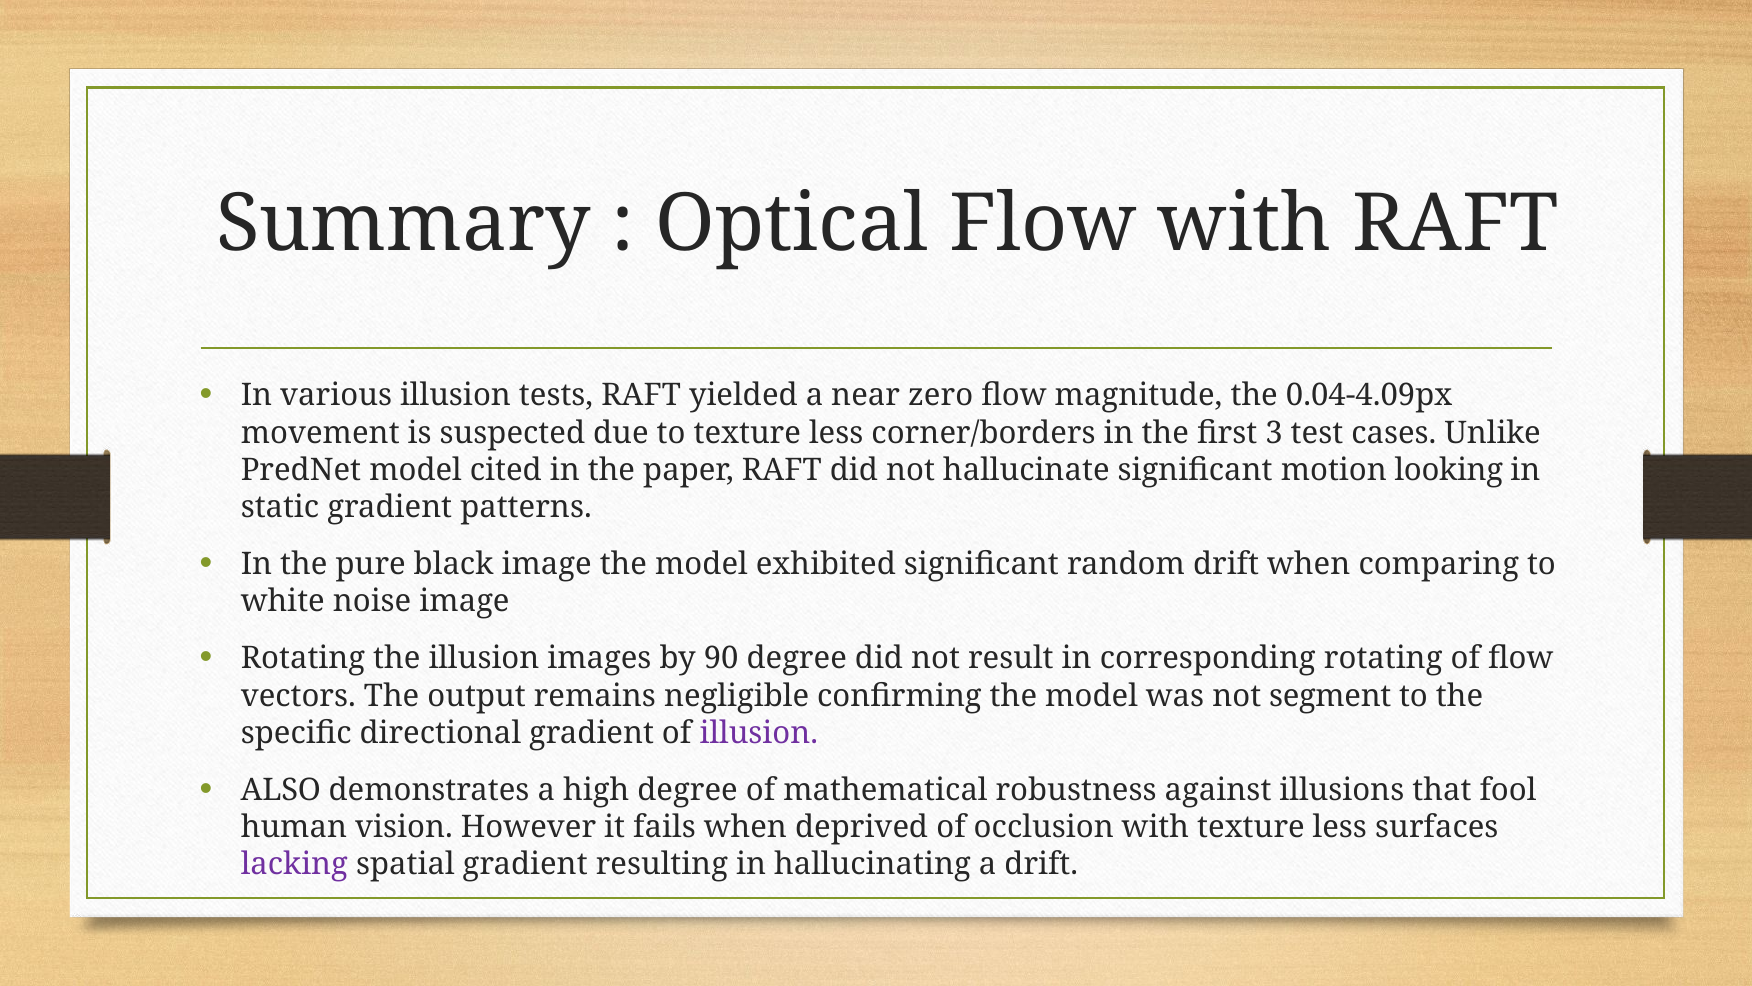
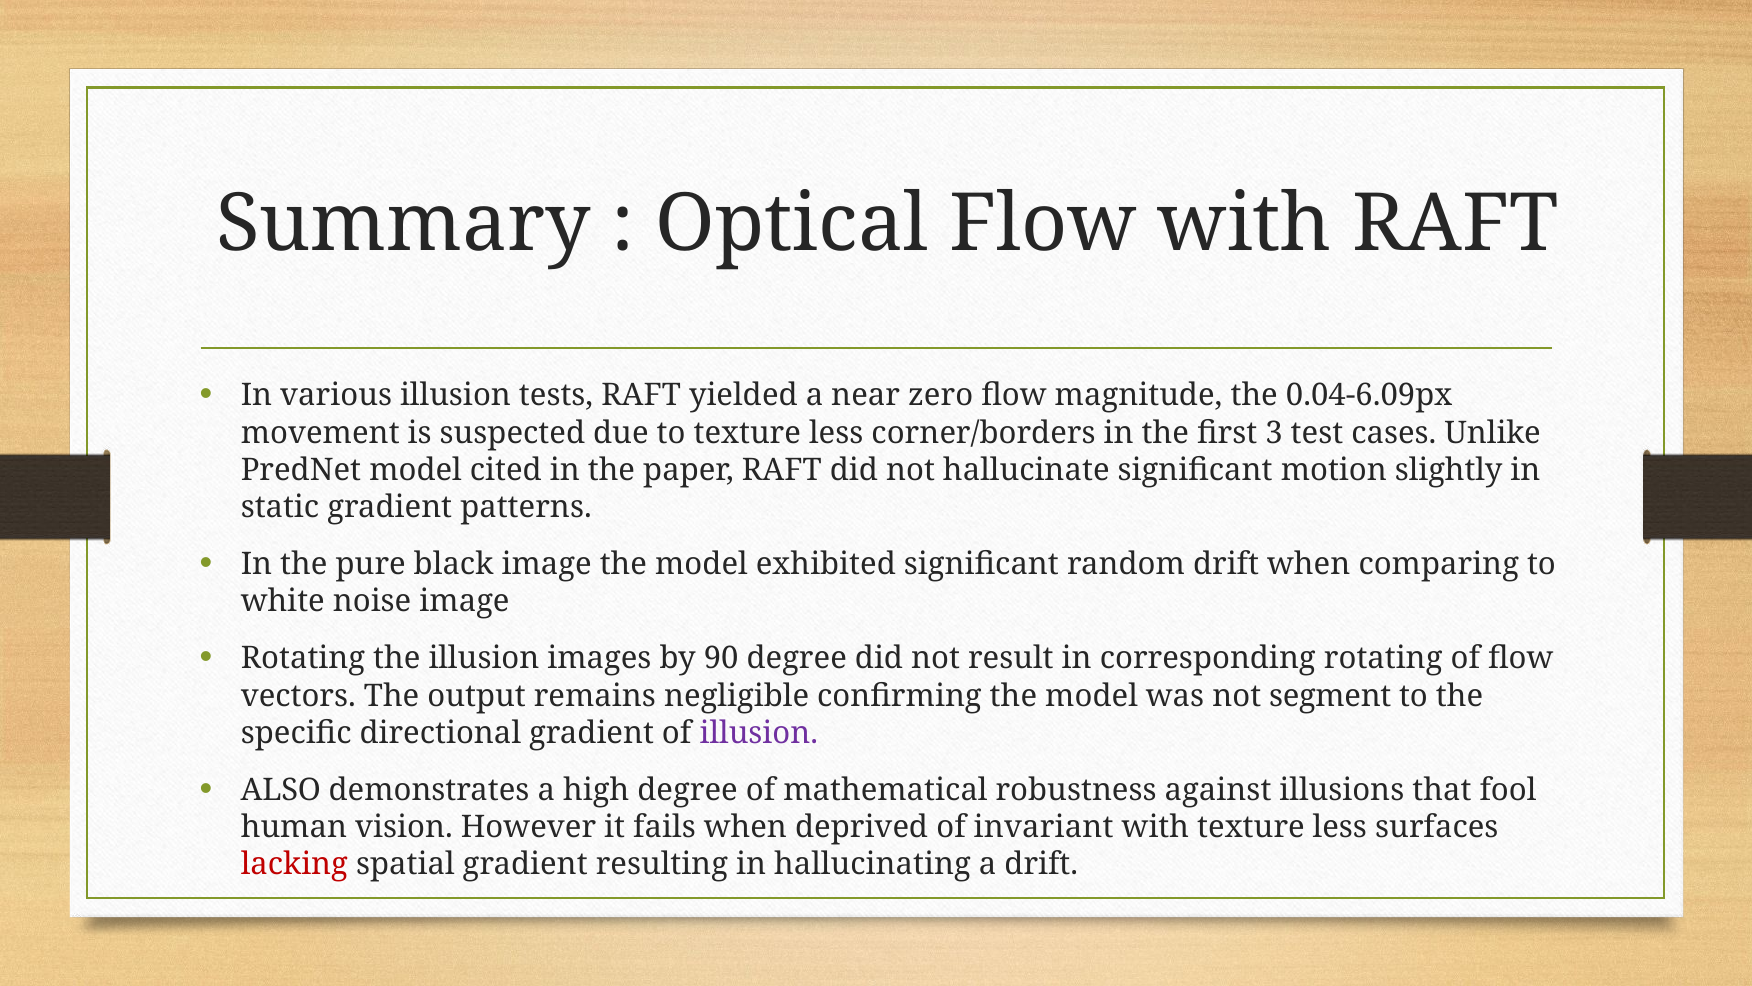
0.04-4.09px: 0.04-4.09px -> 0.04-6.09px
looking: looking -> slightly
occlusion: occlusion -> invariant
lacking colour: purple -> red
